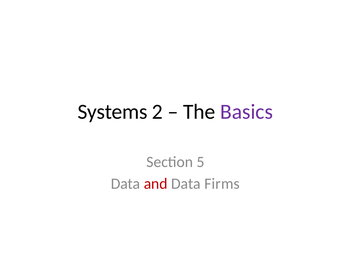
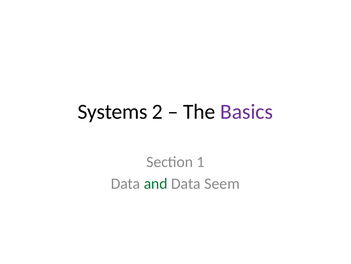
5: 5 -> 1
and colour: red -> green
Firms: Firms -> Seem
